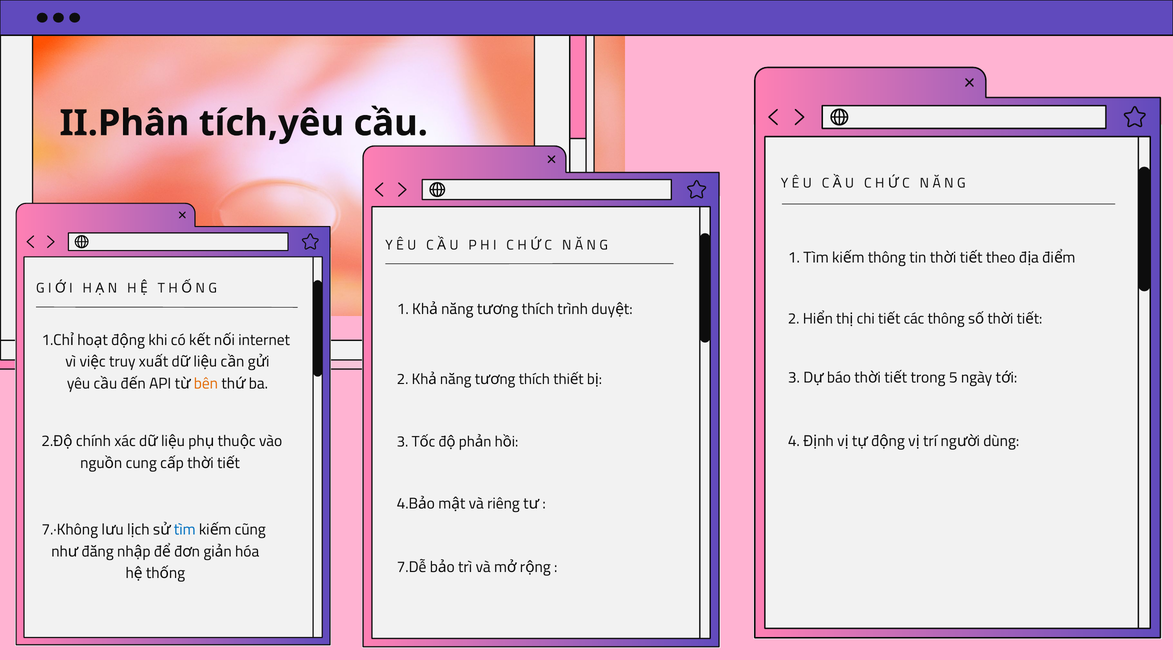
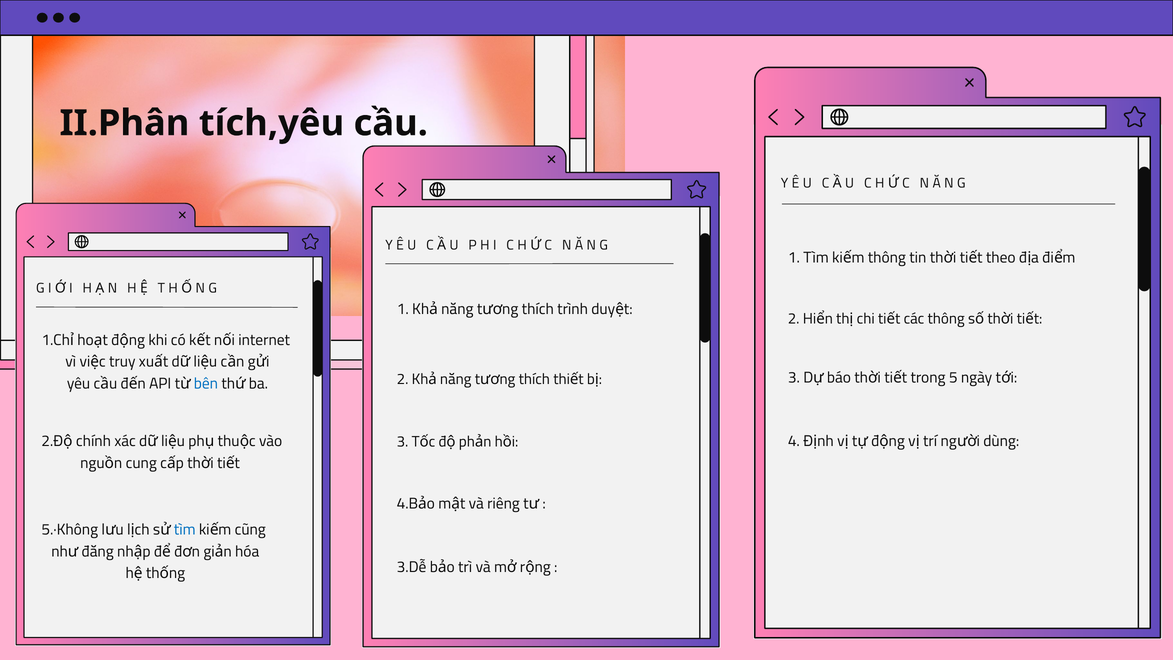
bên colour: orange -> blue
7.·Không: 7.·Không -> 5.·Không
7.Dễ: 7.Dễ -> 3.Dễ
